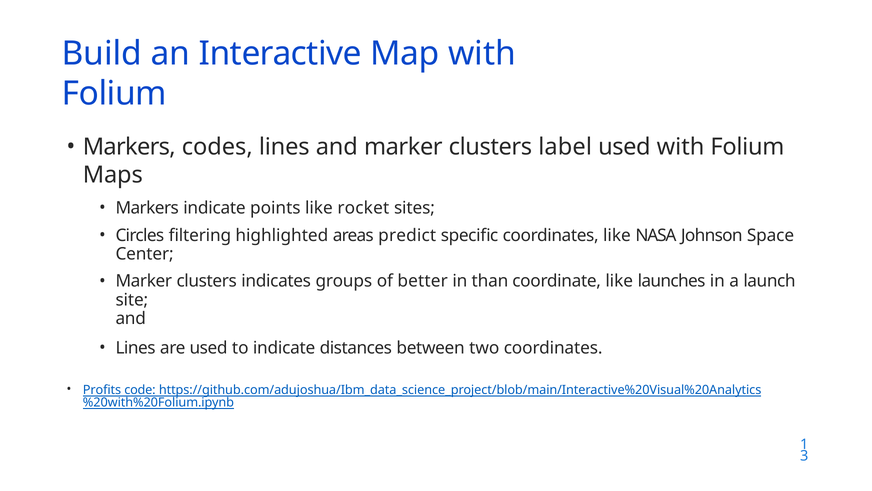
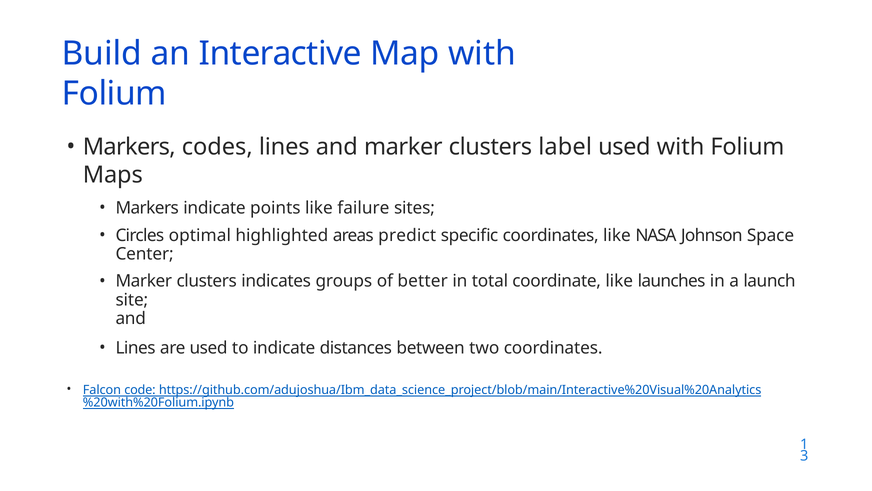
rocket: rocket -> failure
filtering: filtering -> optimal
than: than -> total
Profits: Profits -> Falcon
